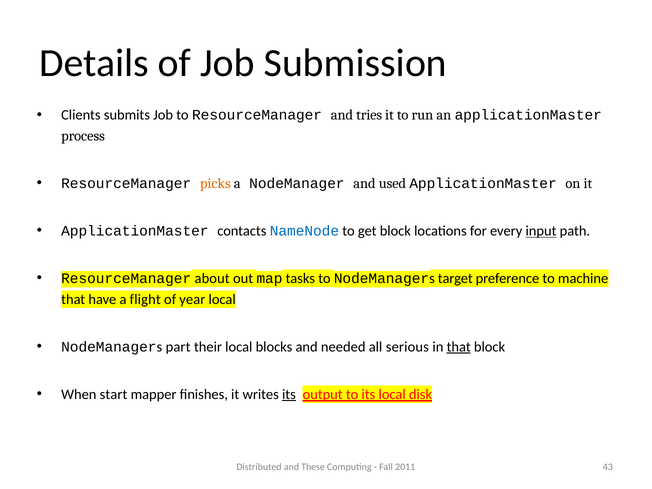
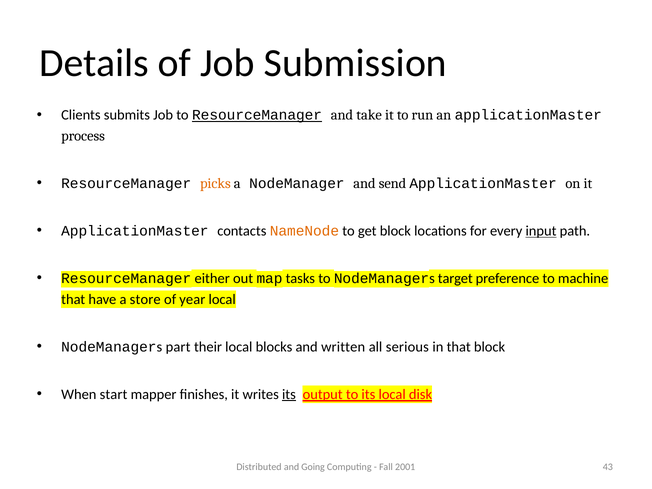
ResourceManager at (257, 115) underline: none -> present
tries: tries -> take
used: used -> send
NameNode colour: blue -> orange
about: about -> either
flight: flight -> store
needed: needed -> written
that at (459, 347) underline: present -> none
These: These -> Going
2011: 2011 -> 2001
